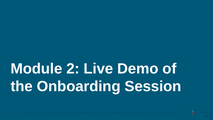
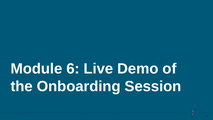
2: 2 -> 6
